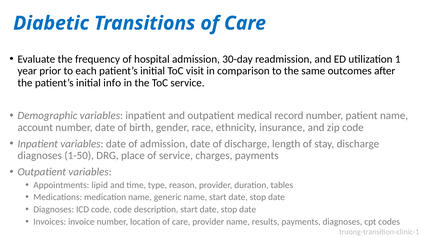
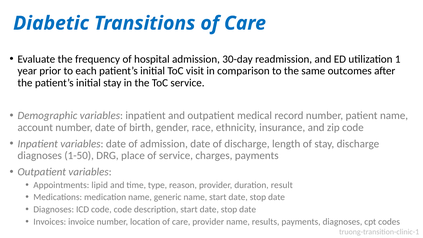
initial info: info -> stay
tables: tables -> result
